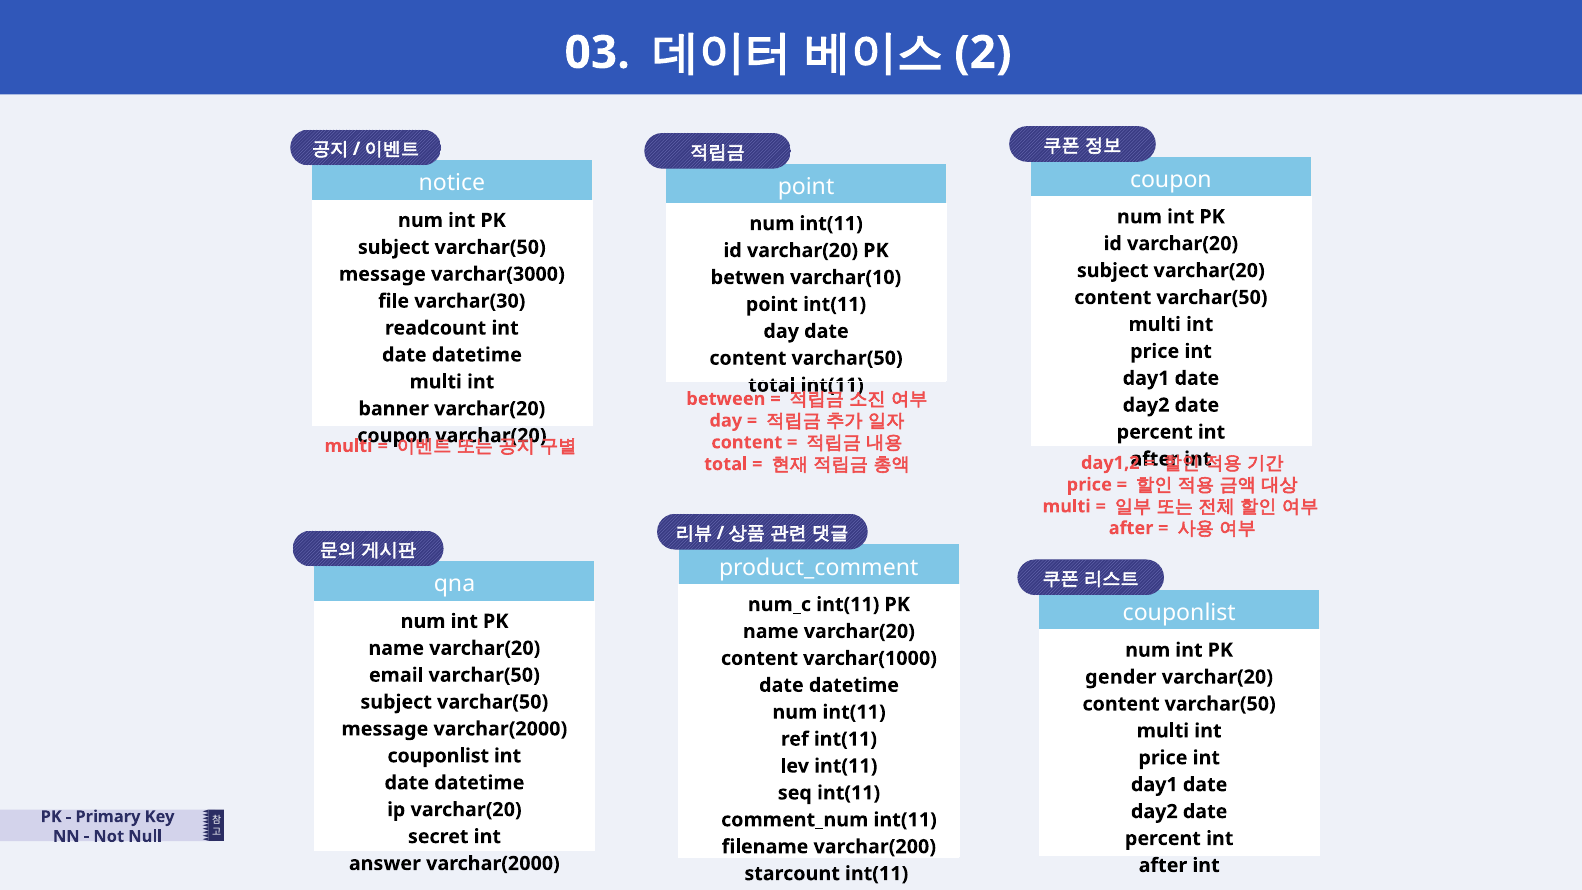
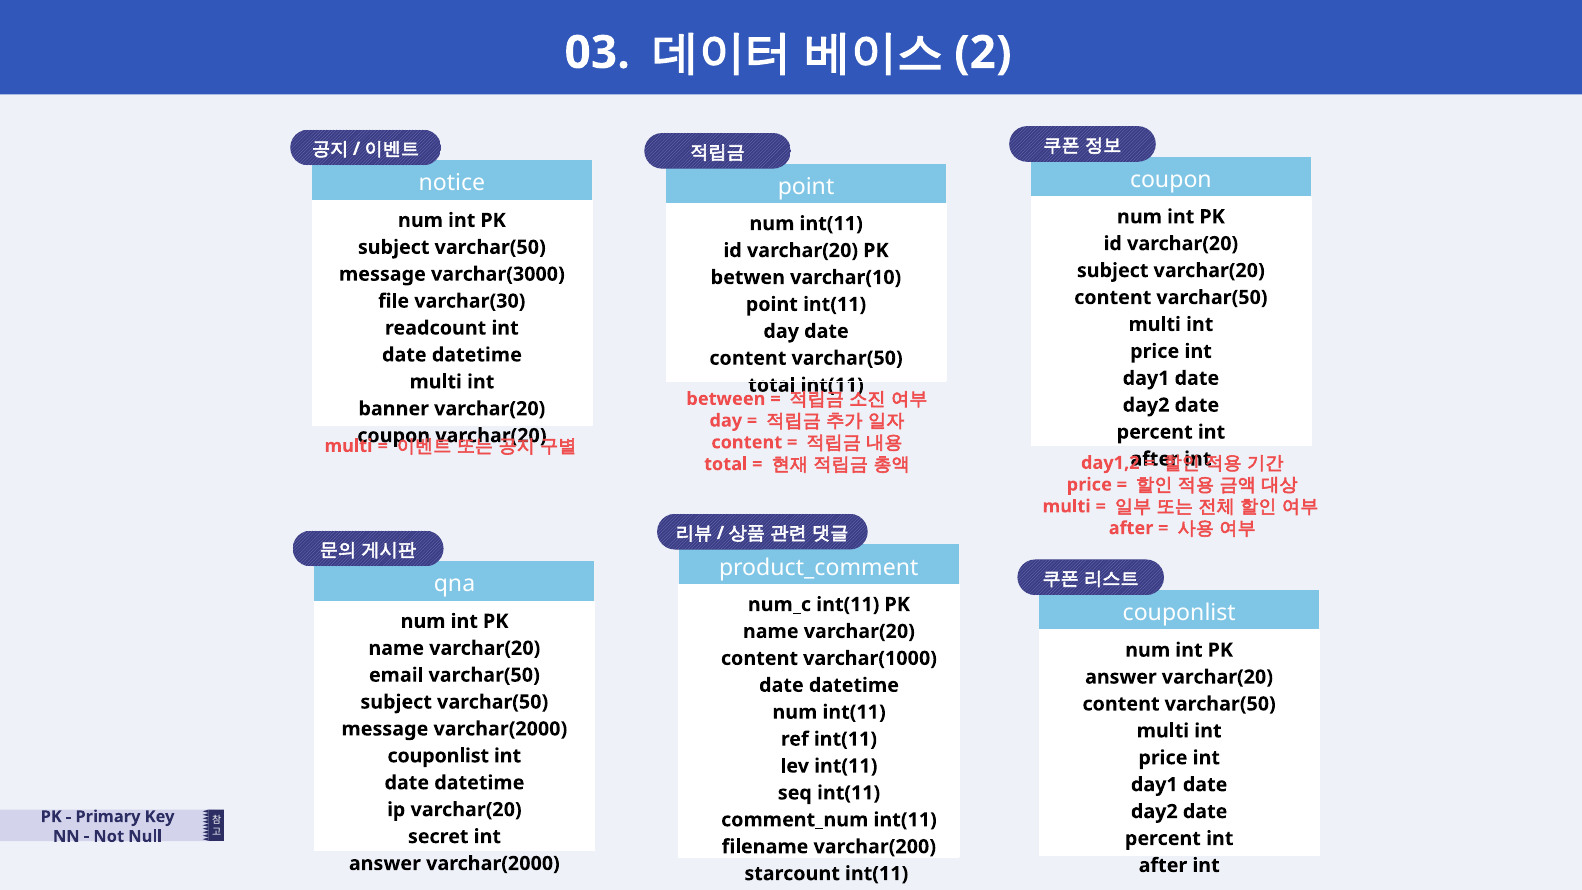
gender at (1121, 677): gender -> answer
